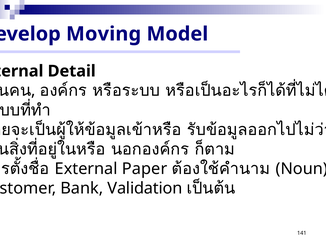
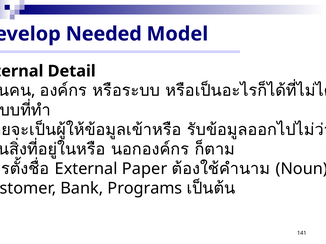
Moving: Moving -> Needed
Validation: Validation -> Programs
